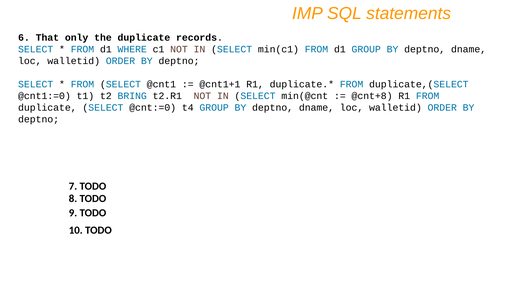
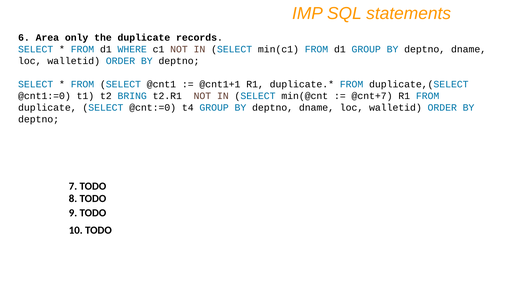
That: That -> Area
@cnt+8: @cnt+8 -> @cnt+7
